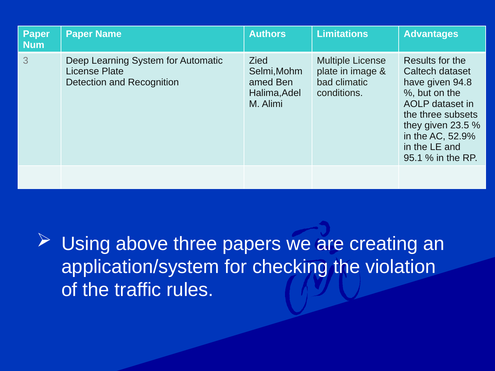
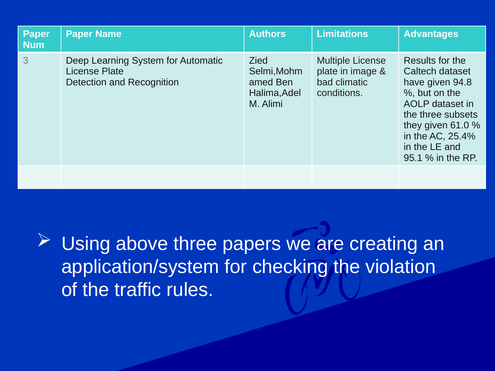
23.5: 23.5 -> 61.0
52.9%: 52.9% -> 25.4%
